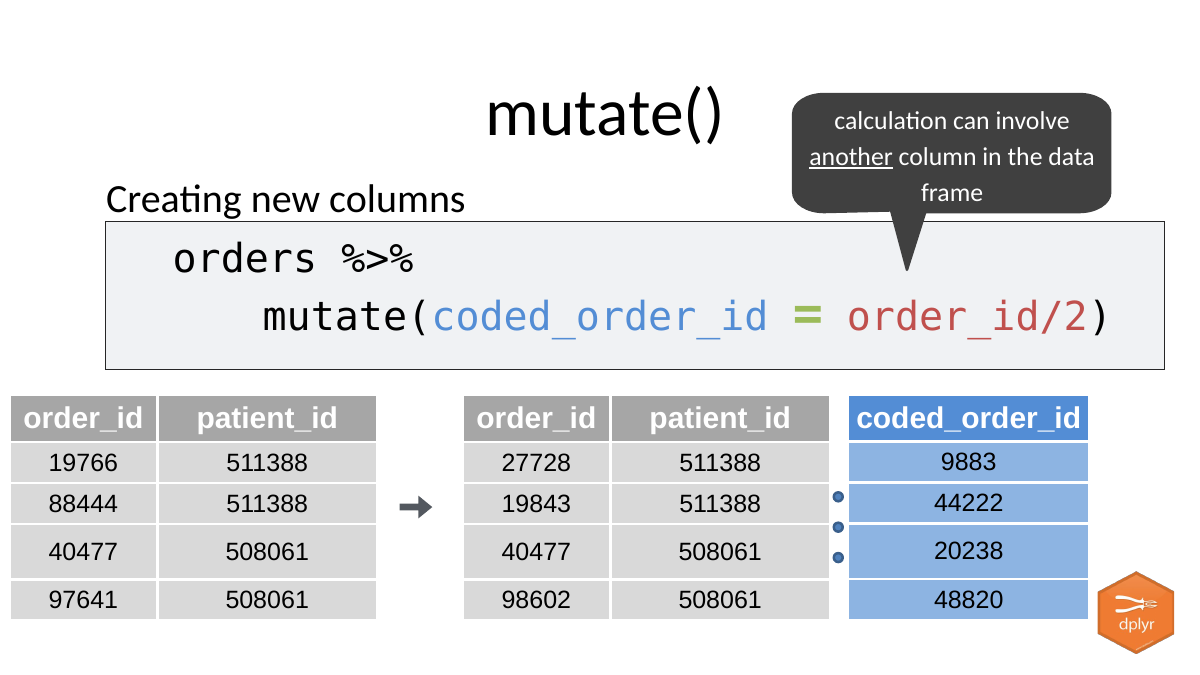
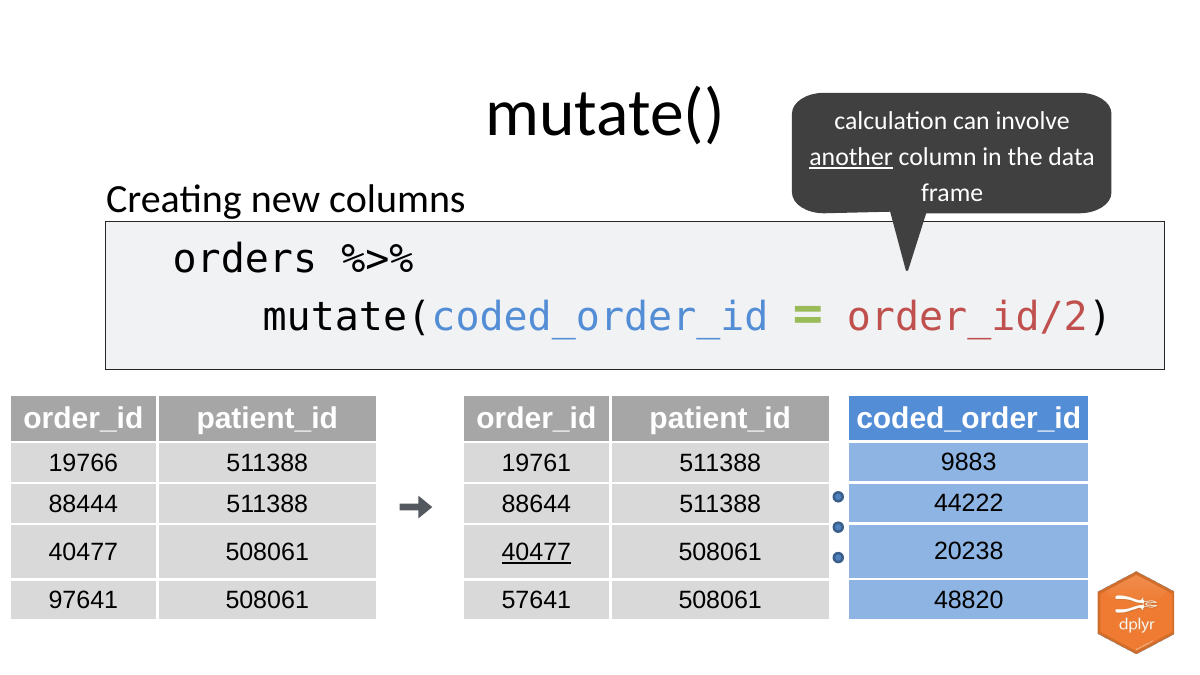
27728: 27728 -> 19761
19843: 19843 -> 88644
40477 at (536, 552) underline: none -> present
98602: 98602 -> 57641
